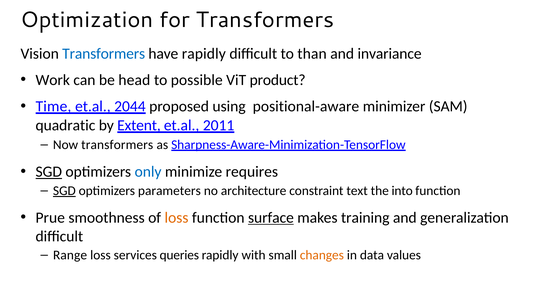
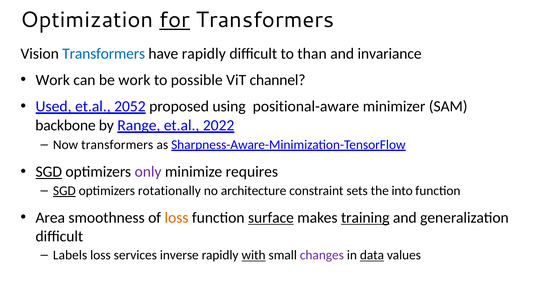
for underline: none -> present
be head: head -> work
product: product -> channel
Time: Time -> Used
2044: 2044 -> 2052
quadratic: quadratic -> backbone
Extent: Extent -> Range
2011: 2011 -> 2022
only colour: blue -> purple
parameters: parameters -> rotationally
text: text -> sets
Prue: Prue -> Area
training underline: none -> present
Range: Range -> Labels
queries: queries -> inverse
with underline: none -> present
changes colour: orange -> purple
data underline: none -> present
